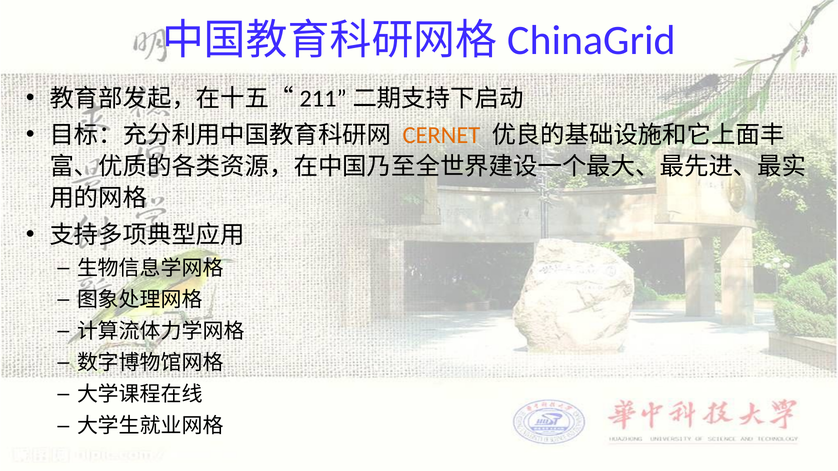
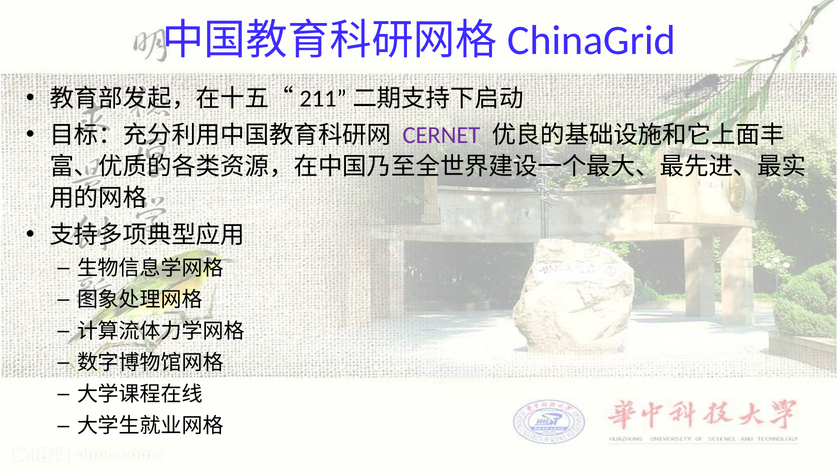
CERNET colour: orange -> purple
